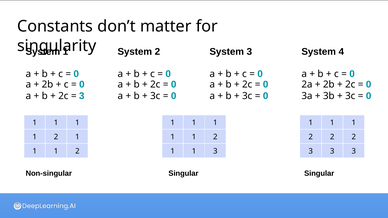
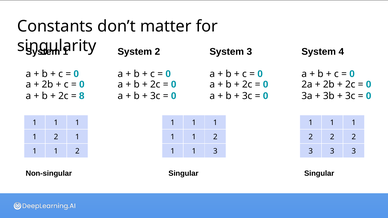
3 at (82, 96): 3 -> 8
